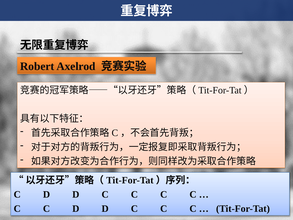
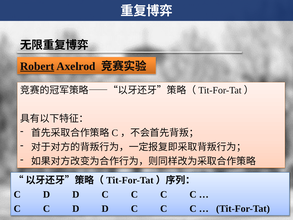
Robert underline: none -> present
